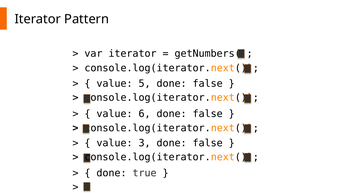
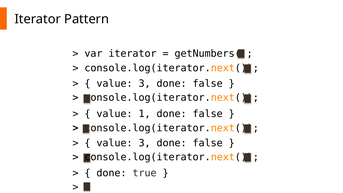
5 at (145, 83): 5 -> 3
6: 6 -> 1
